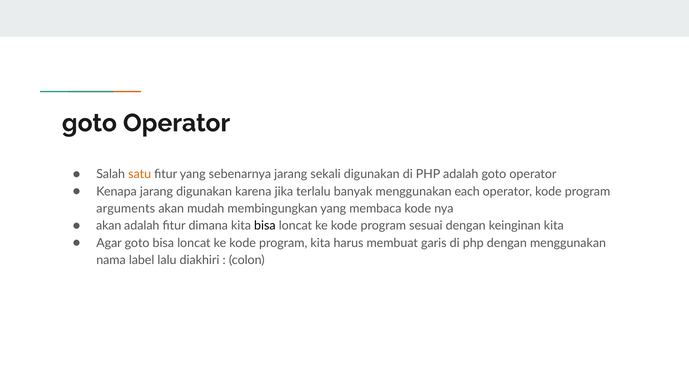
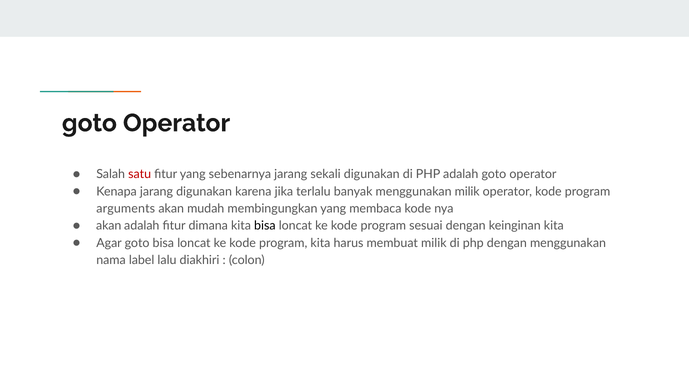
satu colour: orange -> red
menggunakan each: each -> milik
membuat garis: garis -> milik
